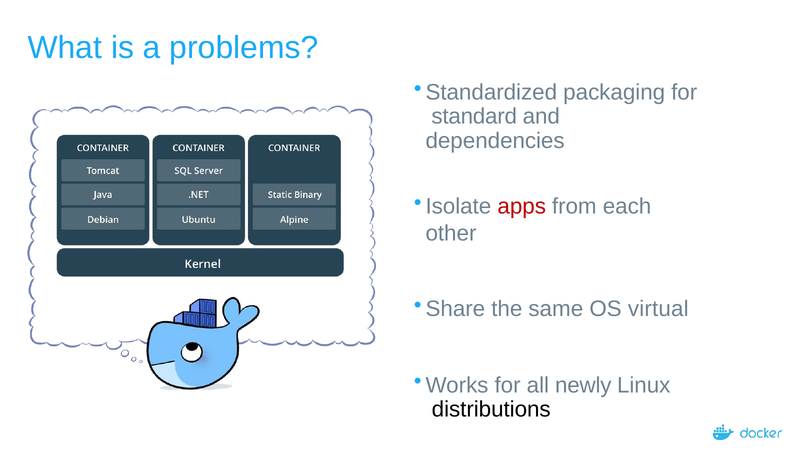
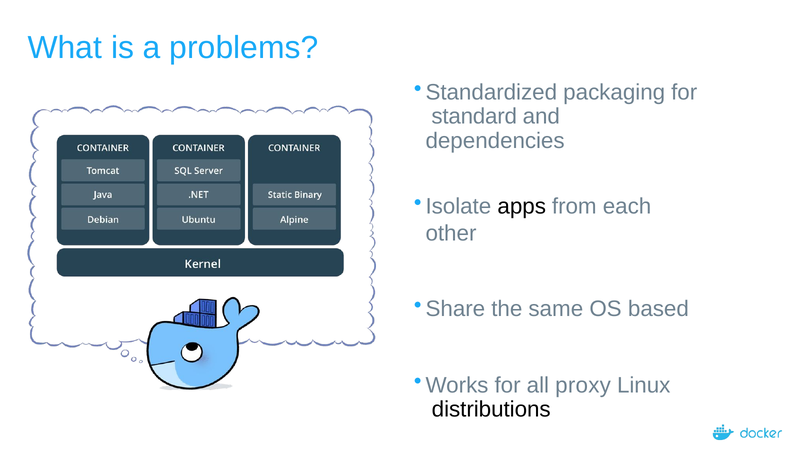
apps colour: red -> black
virtual: virtual -> based
newly: newly -> proxy
